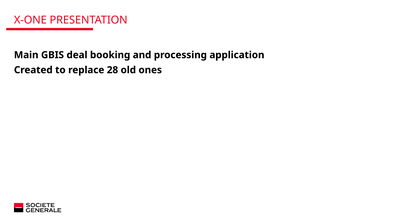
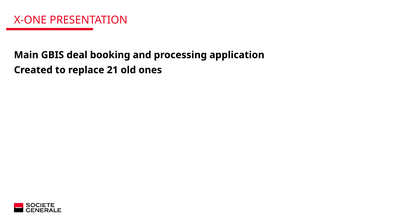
28: 28 -> 21
